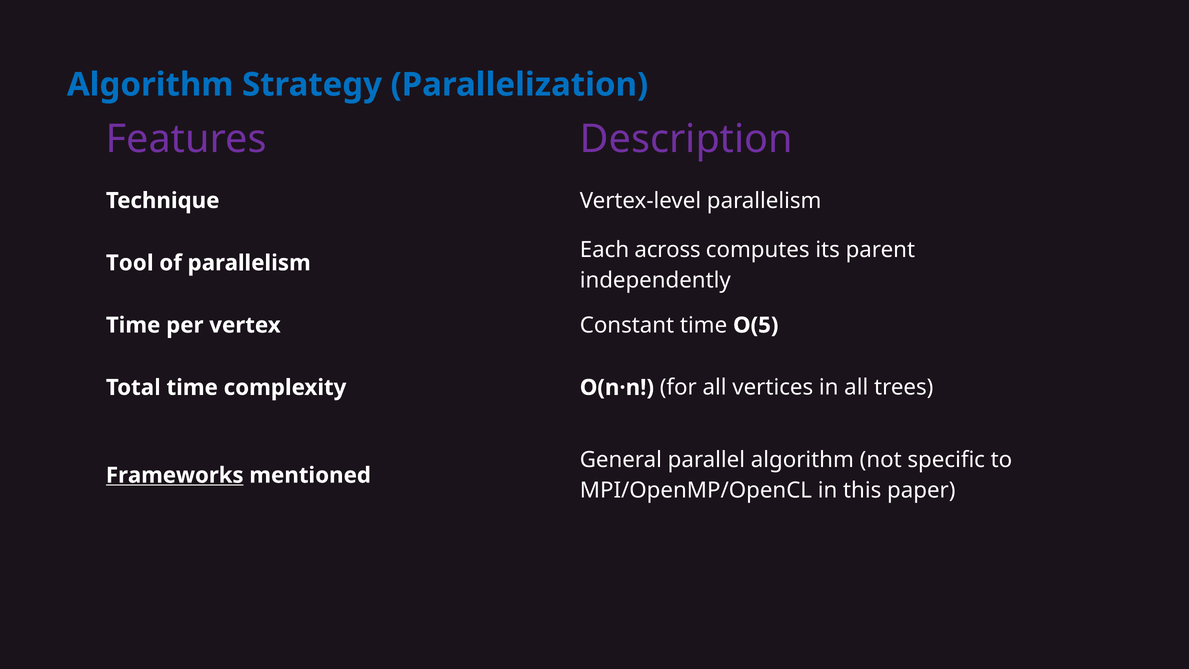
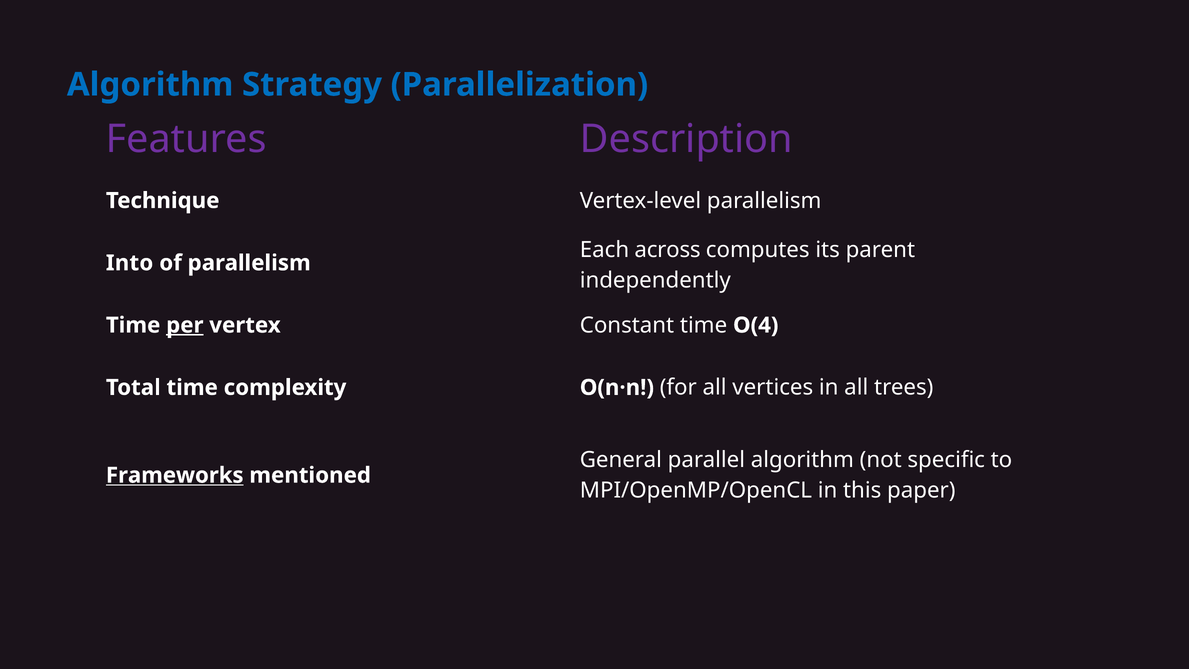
Tool: Tool -> Into
per underline: none -> present
O(5: O(5 -> O(4
